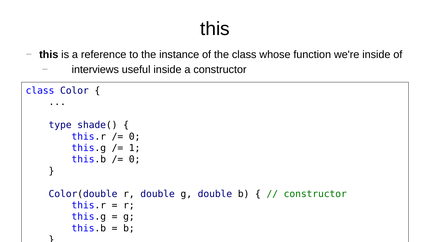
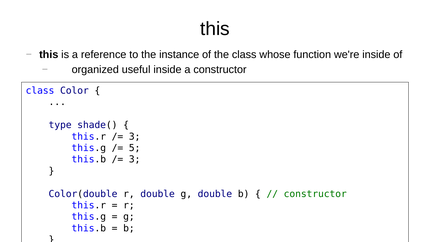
interviews: interviews -> organized
0 at (135, 136): 0 -> 3
1: 1 -> 5
0 at (135, 159): 0 -> 3
